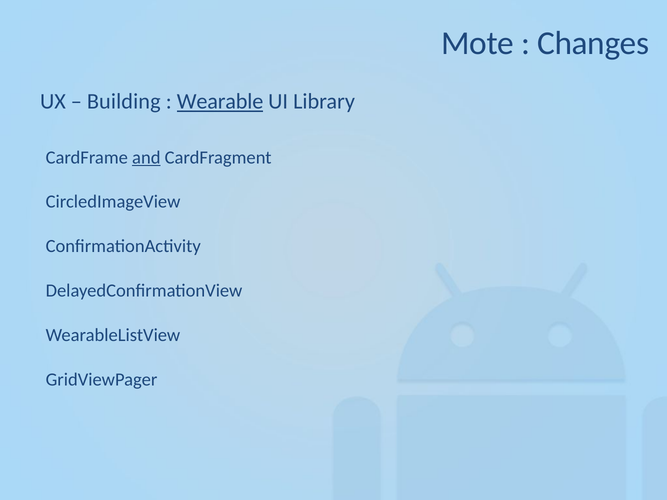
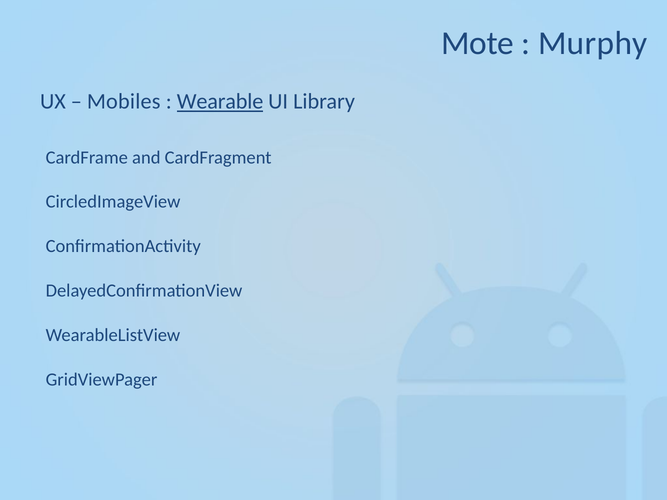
Changes: Changes -> Murphy
Building: Building -> Mobiles
and underline: present -> none
